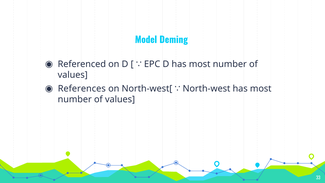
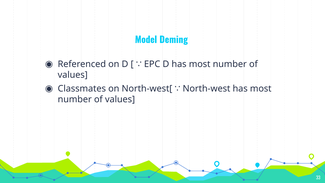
References: References -> Classmates
